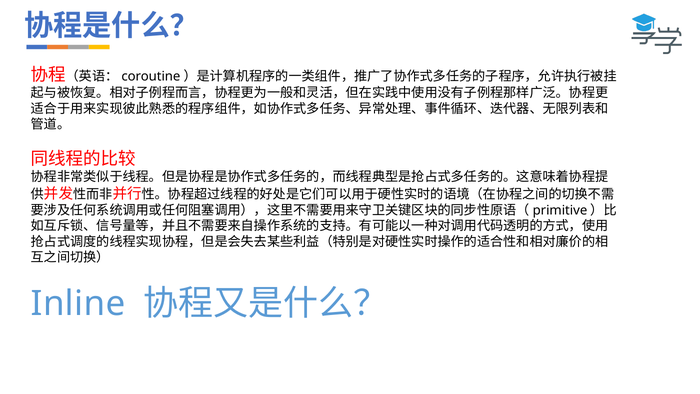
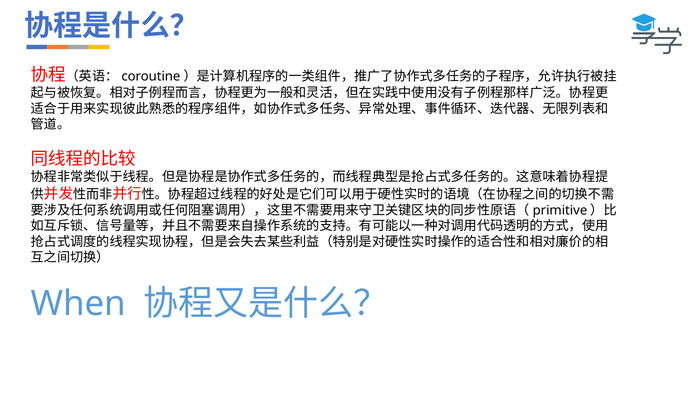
Inline: Inline -> When
